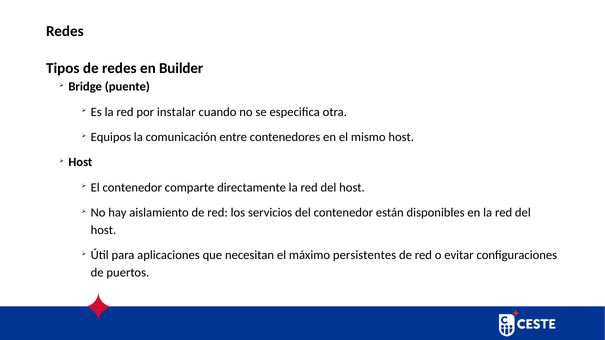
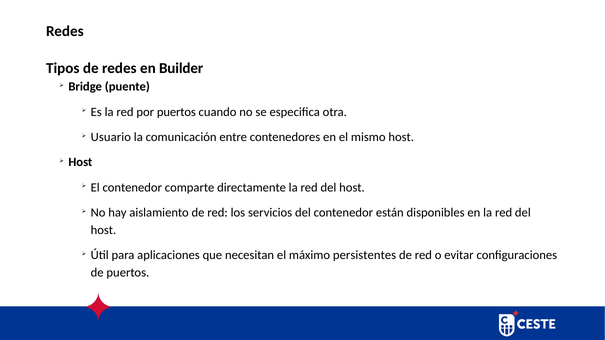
por instalar: instalar -> puertos
Equipos: Equipos -> Usuario
